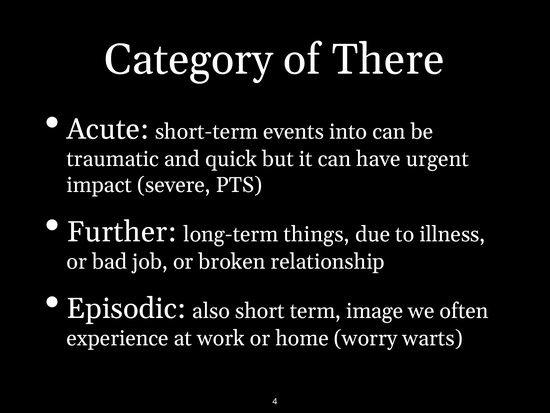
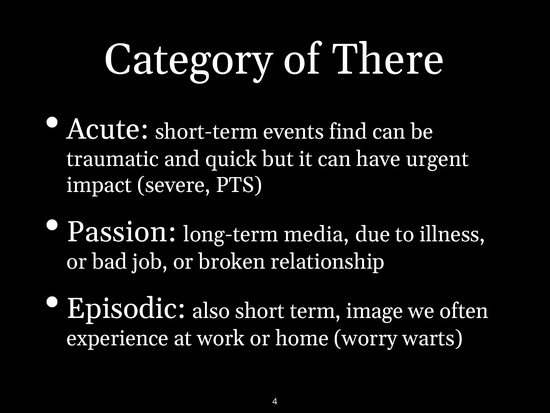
into: into -> find
Further: Further -> Passion
things: things -> media
